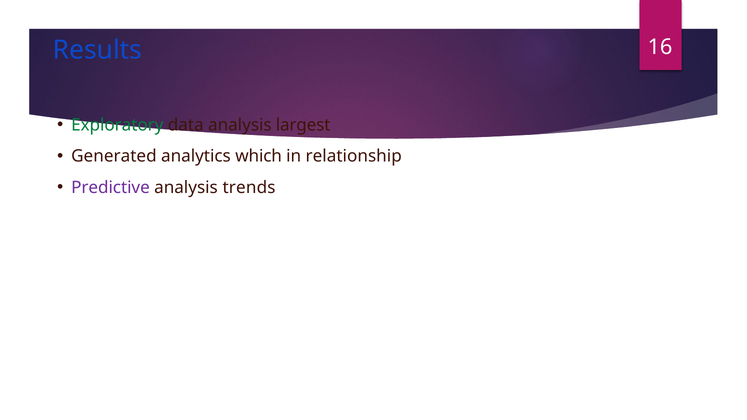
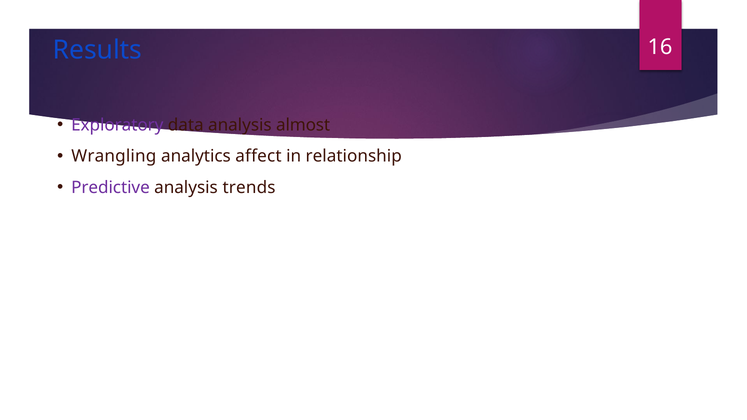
Exploratory colour: green -> purple
largest: largest -> almost
Generated: Generated -> Wrangling
which: which -> affect
